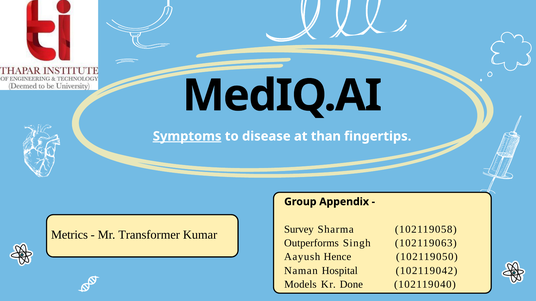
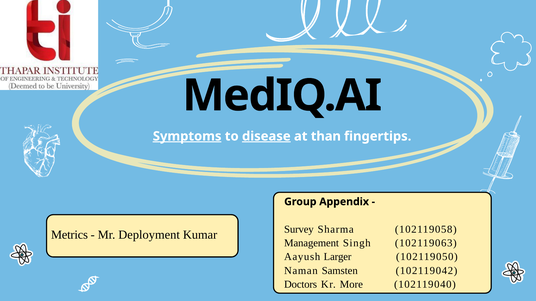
disease underline: none -> present
Transformer: Transformer -> Deployment
Outperforms: Outperforms -> Management
Hence: Hence -> Larger
Hospital: Hospital -> Samsten
Models: Models -> Doctors
Done: Done -> More
